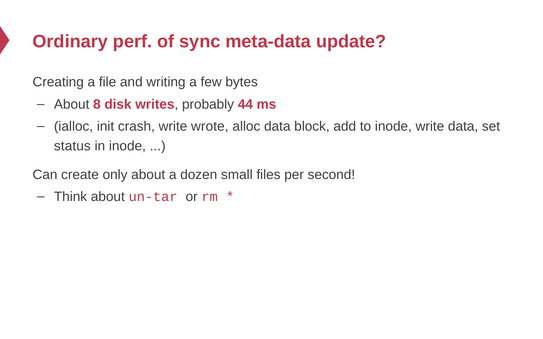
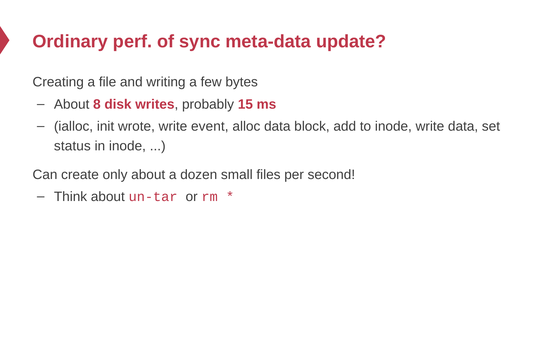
44: 44 -> 15
crash: crash -> wrote
wrote: wrote -> event
